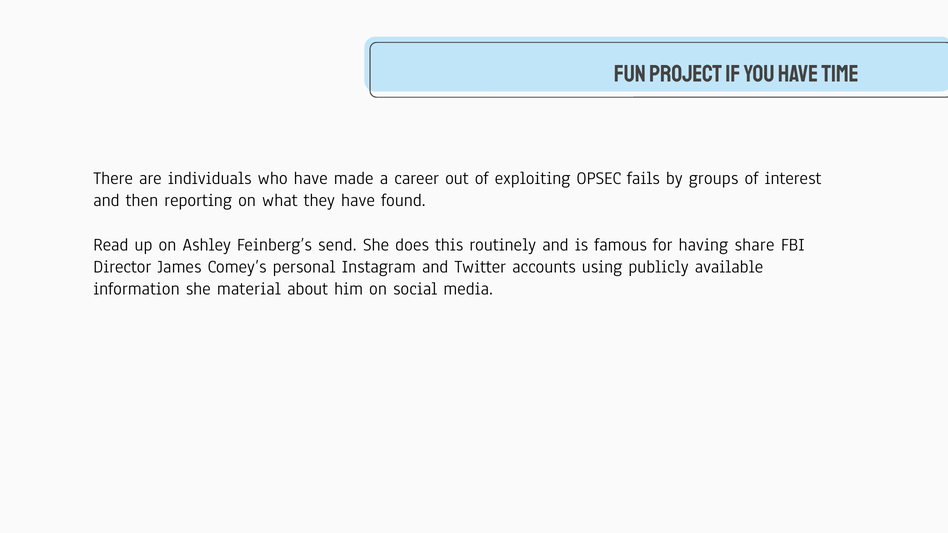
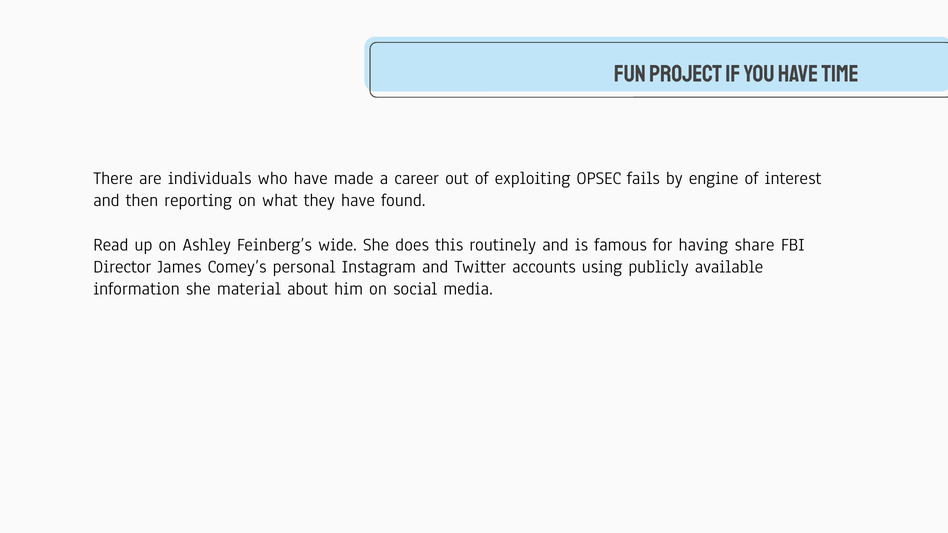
groups: groups -> engine
send: send -> wide
